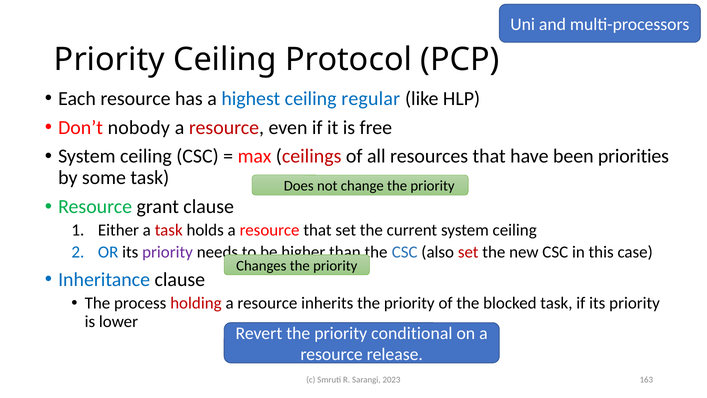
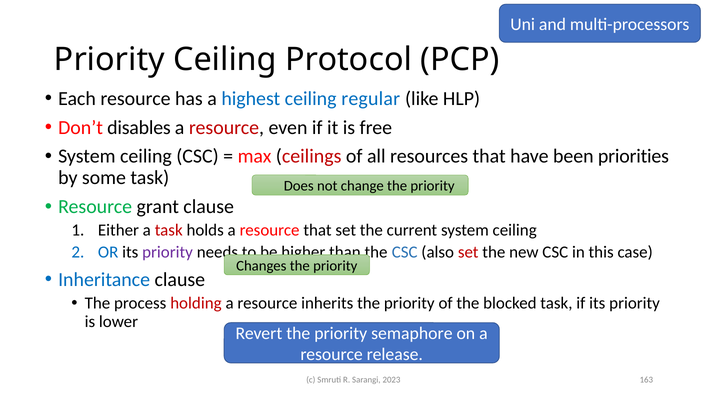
nobody: nobody -> disables
conditional: conditional -> semaphore
